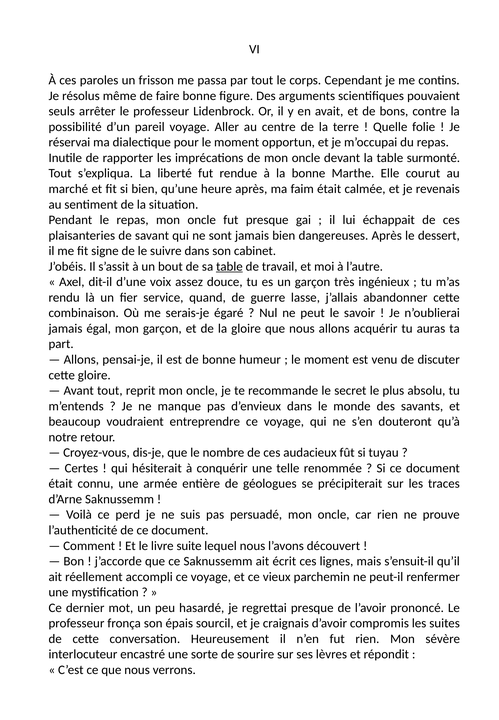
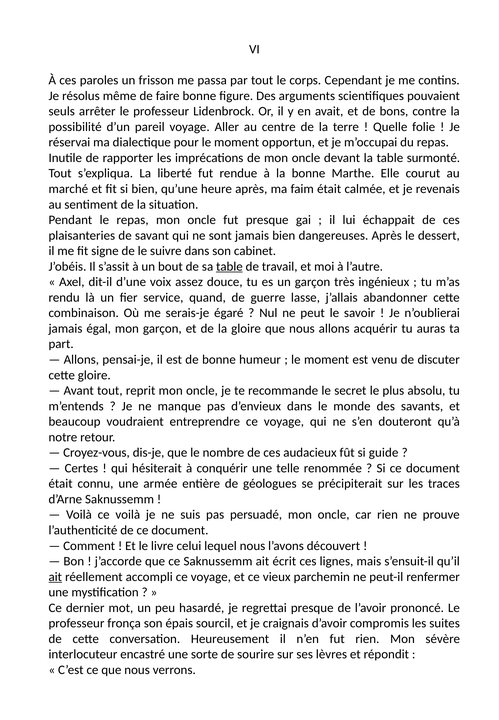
tuyau: tuyau -> guide
ce perd: perd -> voilà
suite: suite -> celui
ait at (55, 577) underline: none -> present
